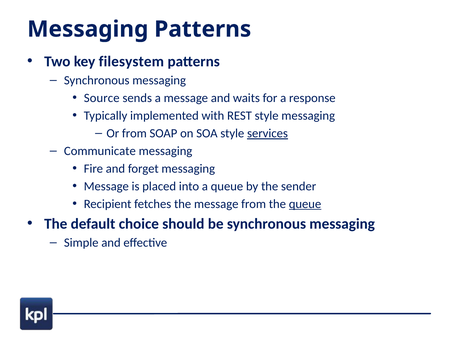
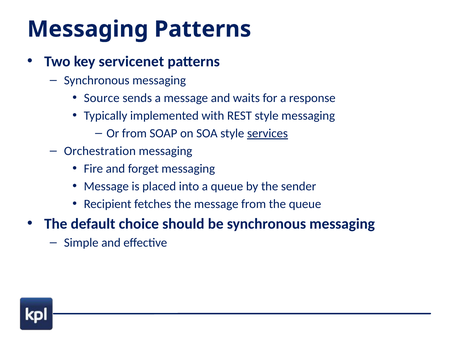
filesystem: filesystem -> servicenet
Communicate: Communicate -> Orchestration
queue at (305, 204) underline: present -> none
